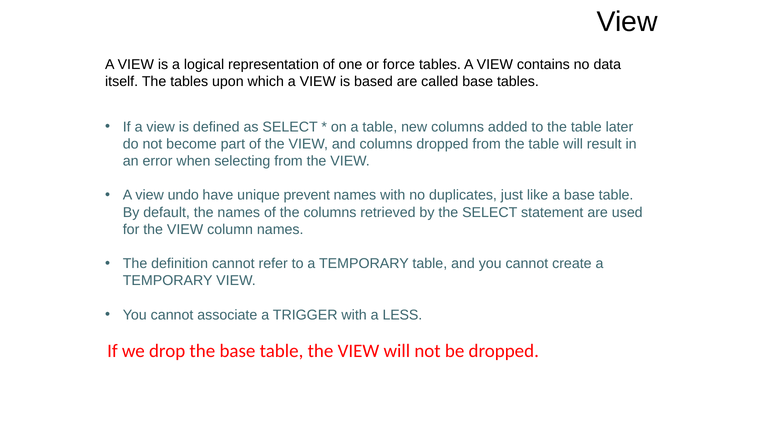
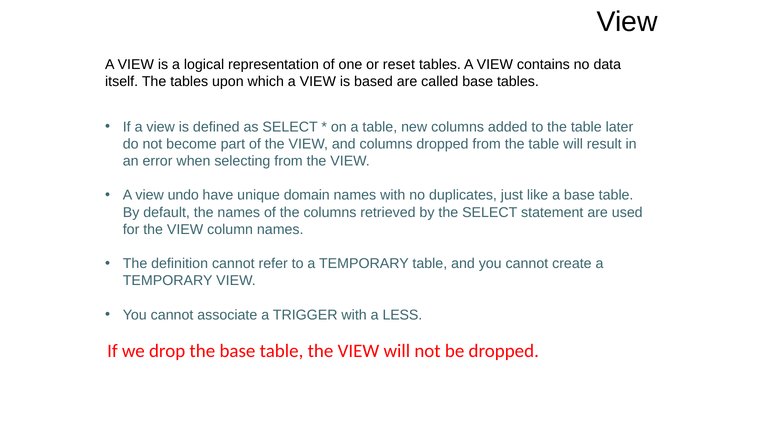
force: force -> reset
prevent: prevent -> domain
